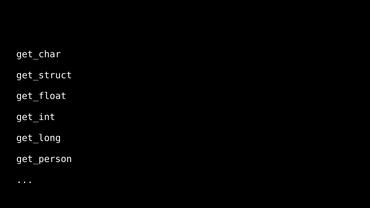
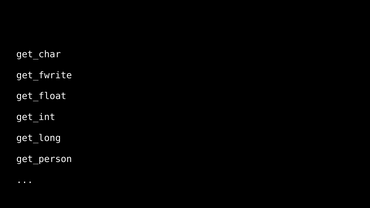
get_struct: get_struct -> get_fwrite
